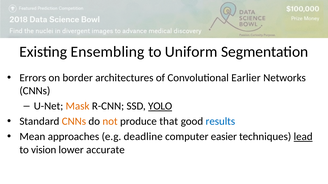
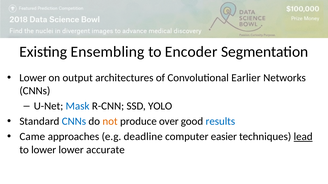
Uniform: Uniform -> Encoder
Errors at (33, 78): Errors -> Lower
border: border -> output
Mask colour: orange -> blue
YOLO underline: present -> none
CNNs at (74, 122) colour: orange -> blue
that: that -> over
Mean: Mean -> Came
to vision: vision -> lower
